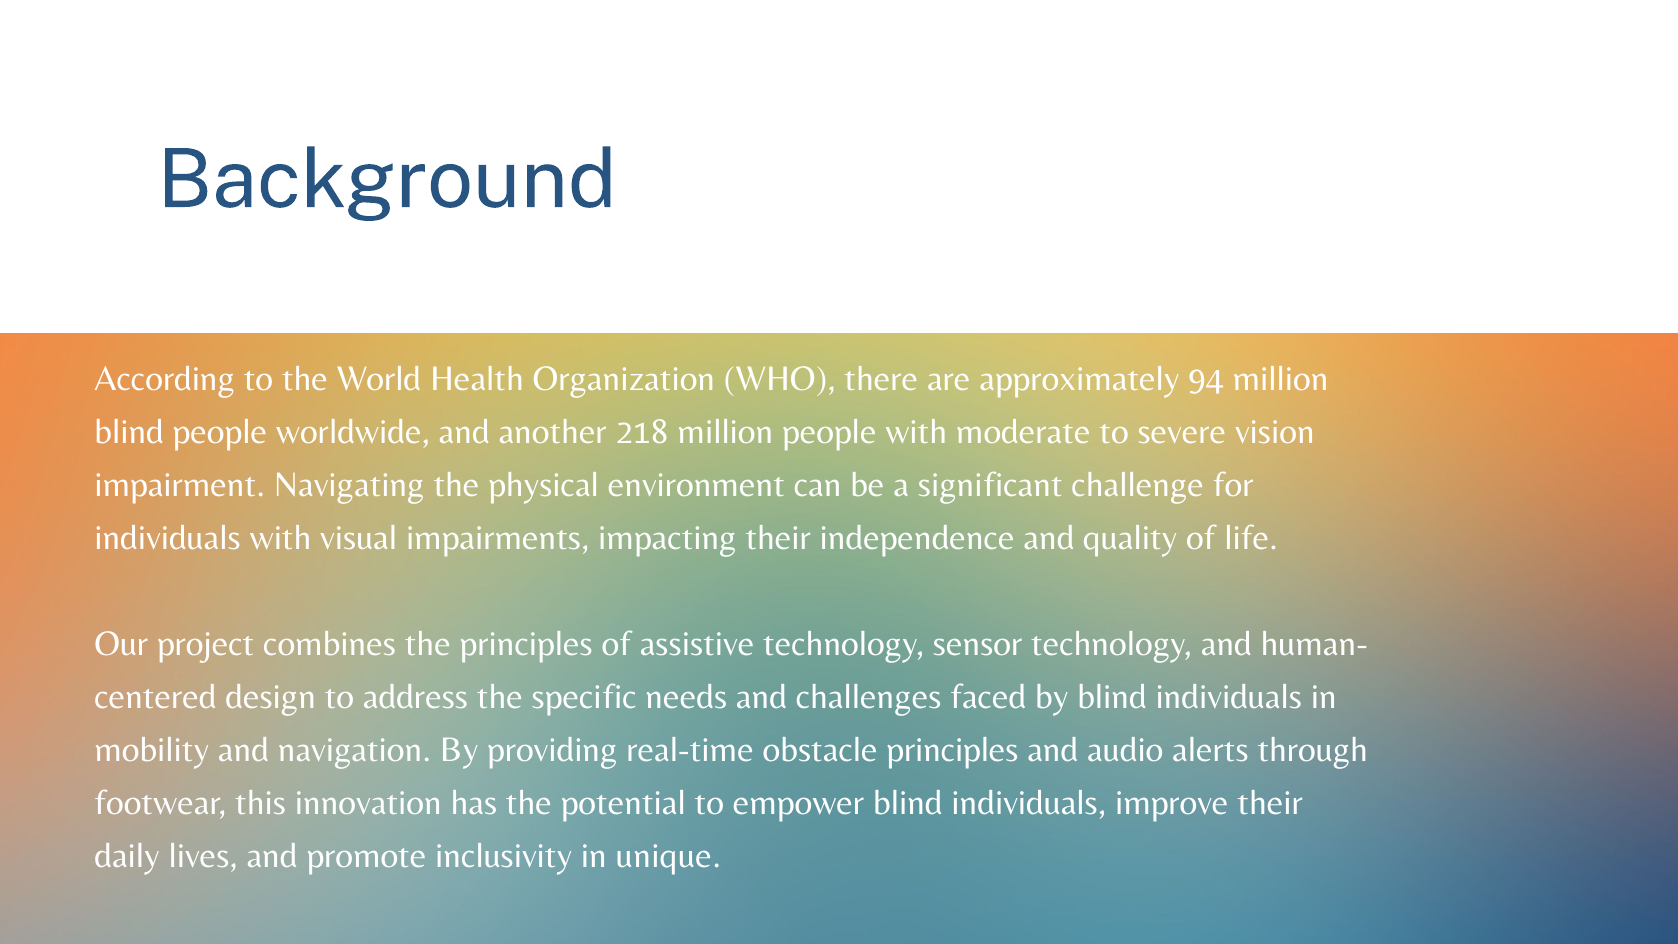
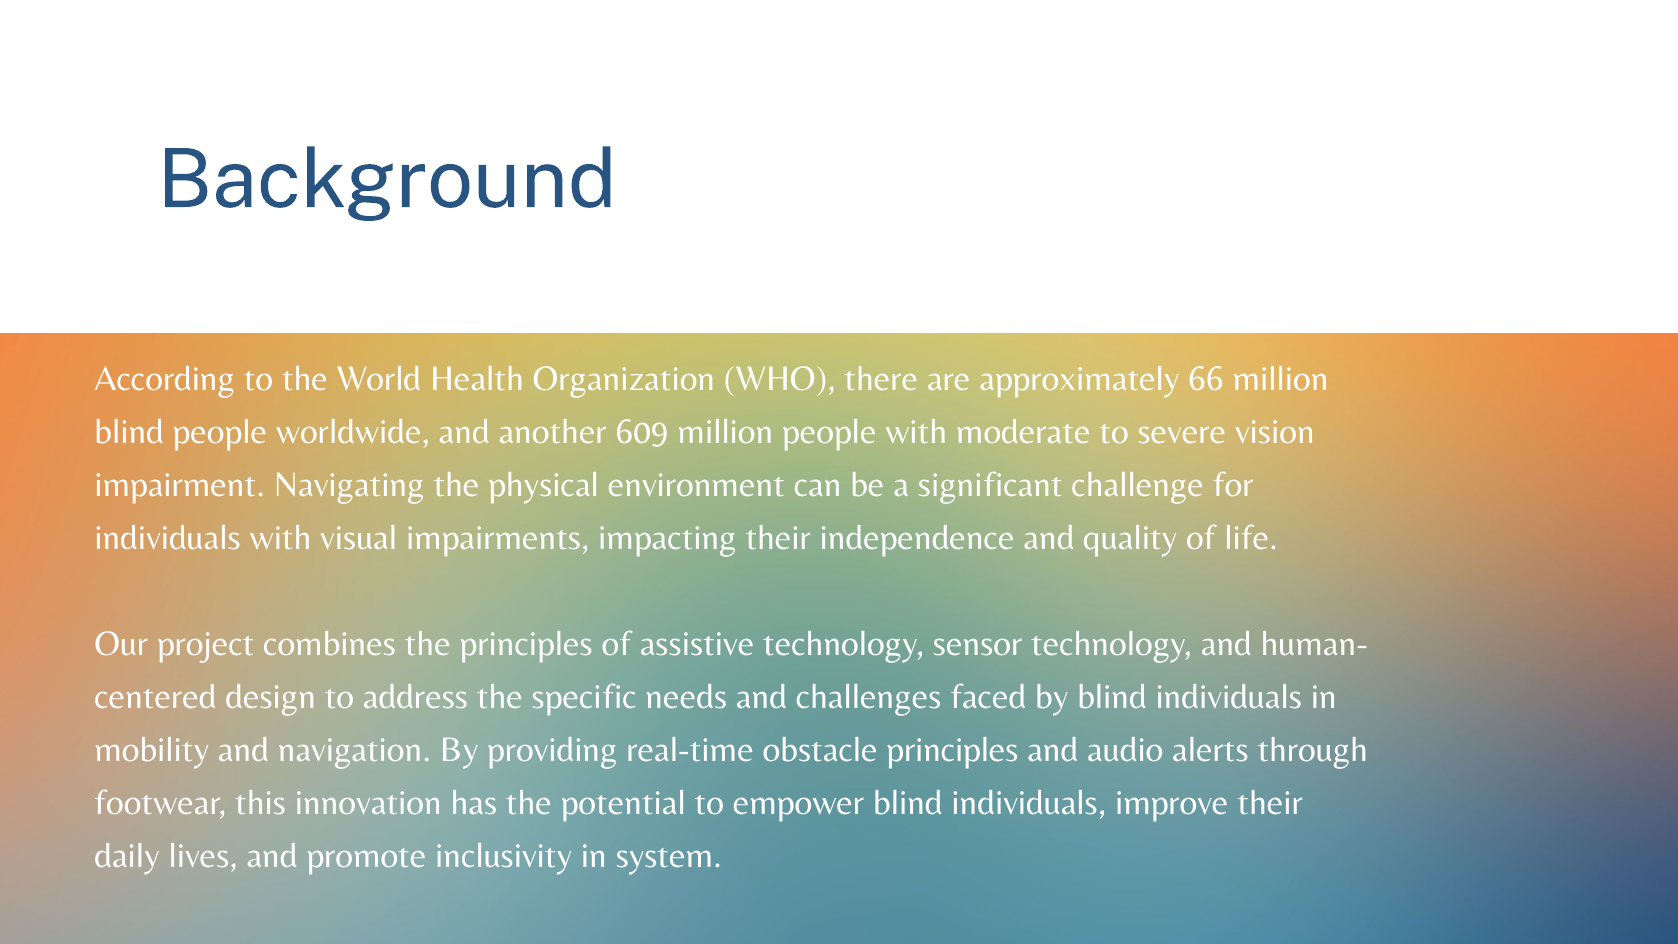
94: 94 -> 66
218: 218 -> 609
unique: unique -> system
